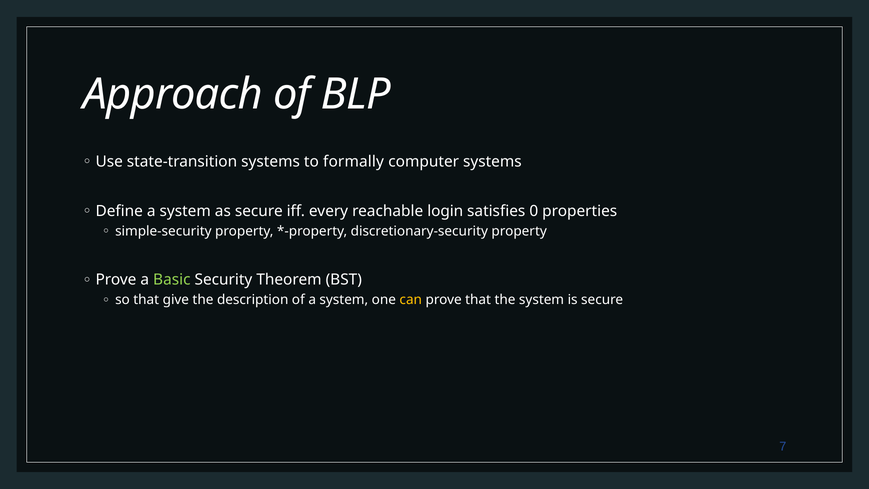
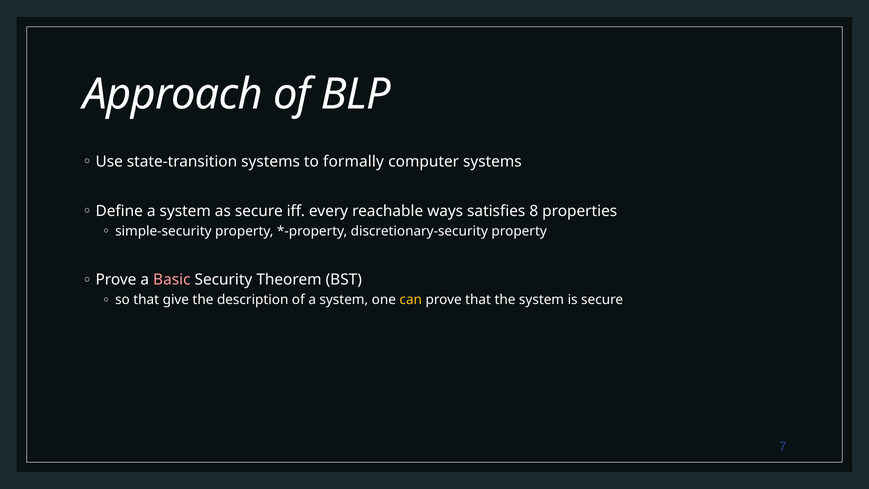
login: login -> ways
0: 0 -> 8
Basic colour: light green -> pink
